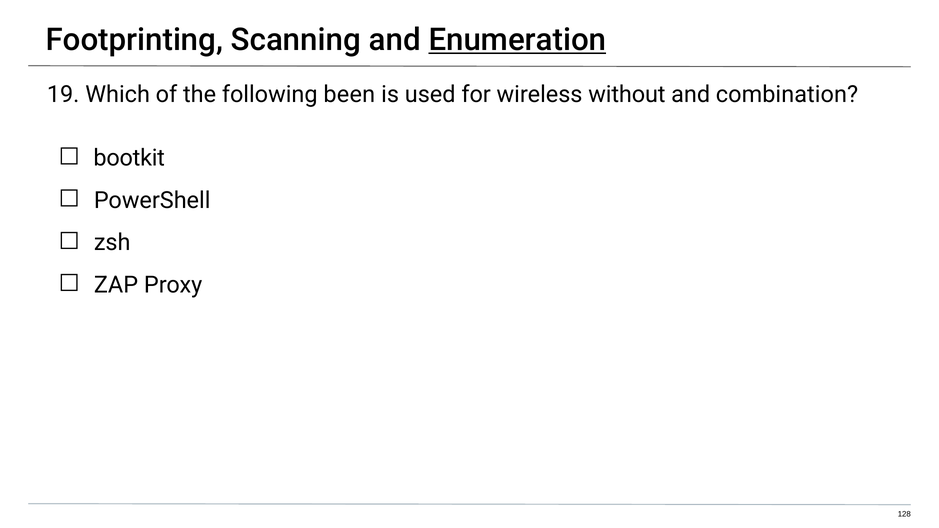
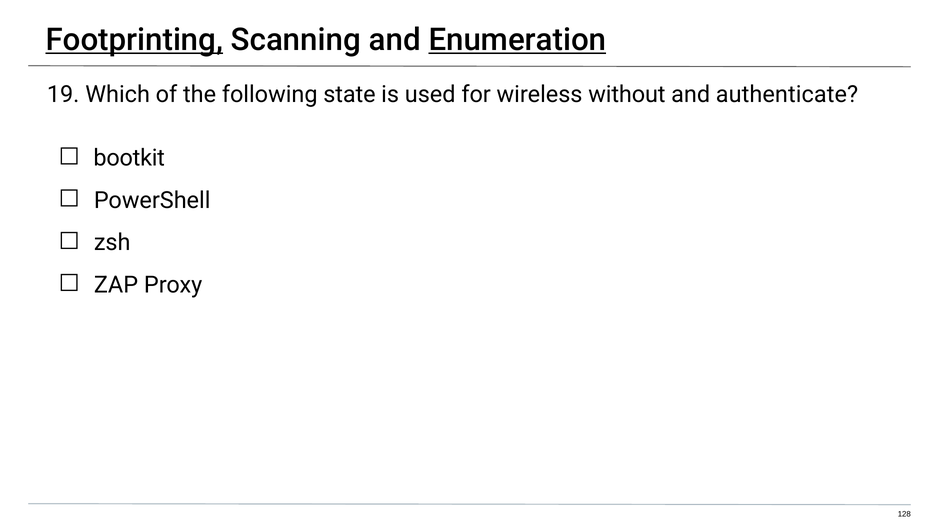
Footprinting underline: none -> present
been: been -> state
combination: combination -> authenticate
